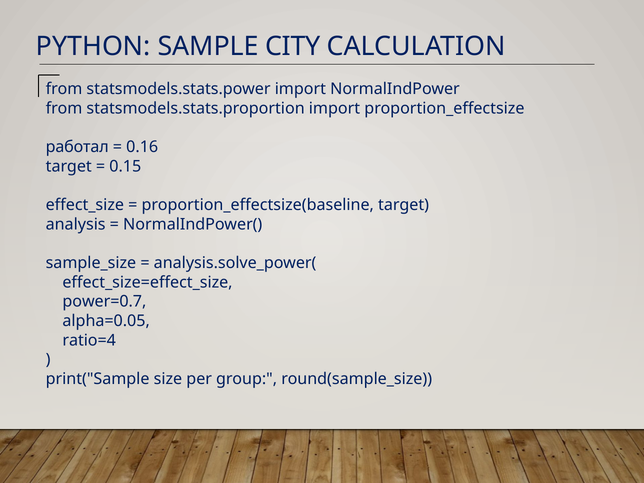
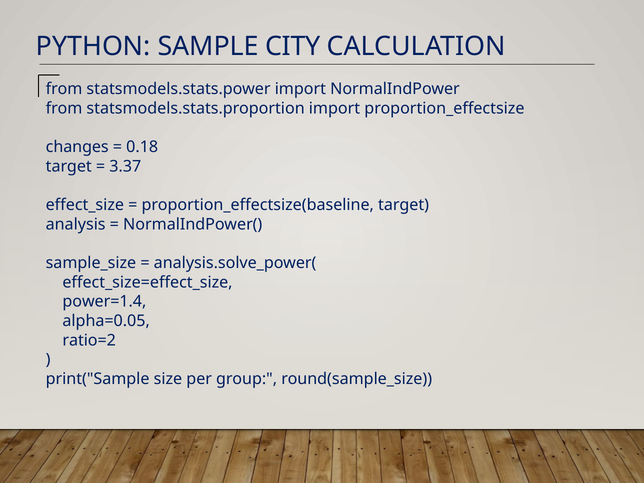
работал: работал -> changes
0.16: 0.16 -> 0.18
0.15: 0.15 -> 3.37
power=0.7: power=0.7 -> power=1.4
ratio=4: ratio=4 -> ratio=2
